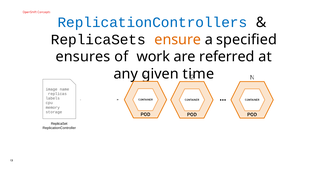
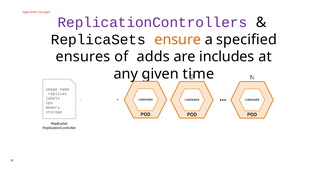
ReplicationControllers colour: blue -> purple
work: work -> adds
referred: referred -> includes
